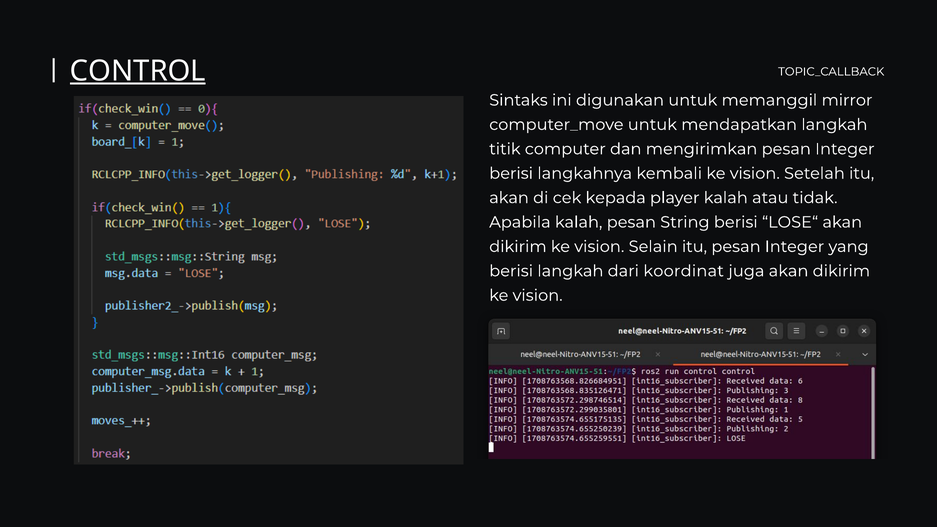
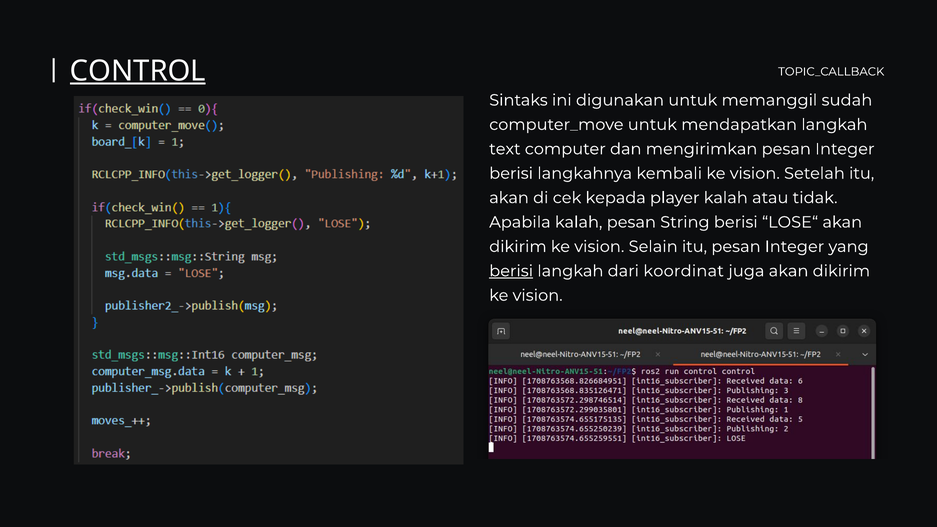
mirror: mirror -> sudah
titik: titik -> text
berisi at (511, 271) underline: none -> present
